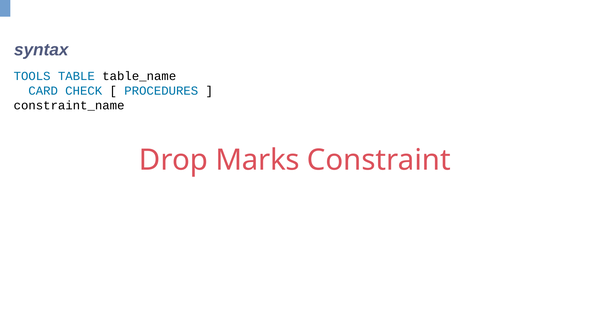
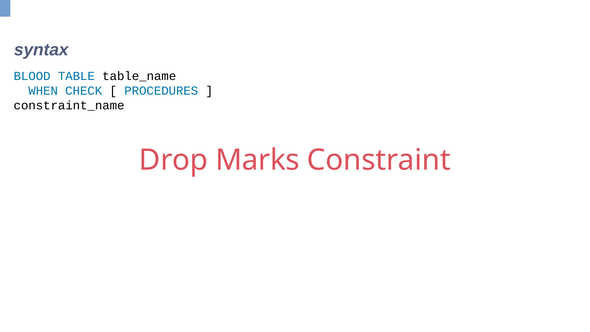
TOOLS: TOOLS -> BLOOD
CARD: CARD -> WHEN
